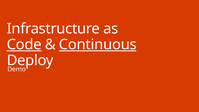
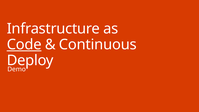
Continuous underline: present -> none
